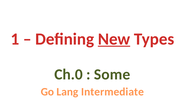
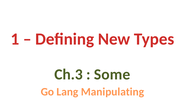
New underline: present -> none
Ch.0: Ch.0 -> Ch.3
Intermediate: Intermediate -> Manipulating
